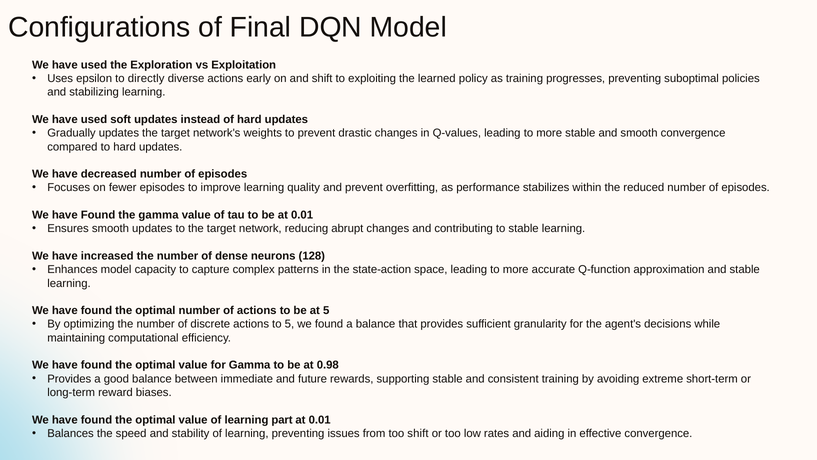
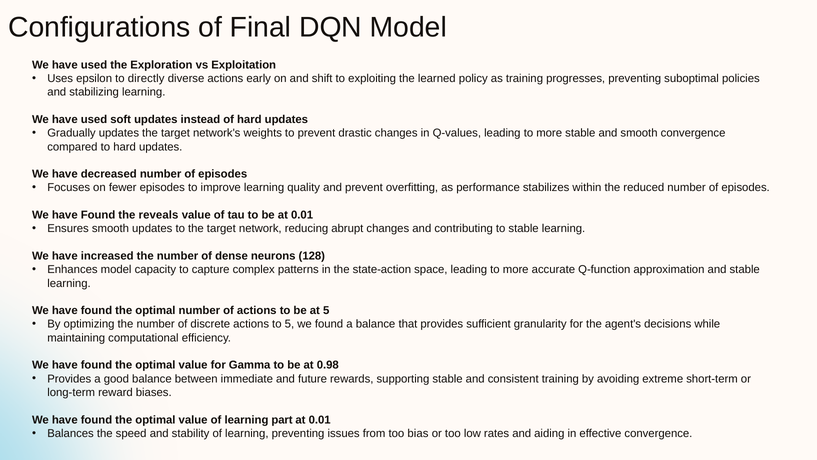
the gamma: gamma -> reveals
too shift: shift -> bias
